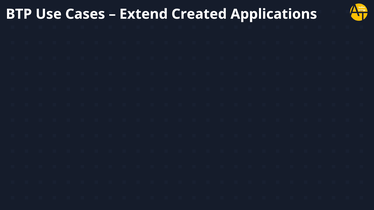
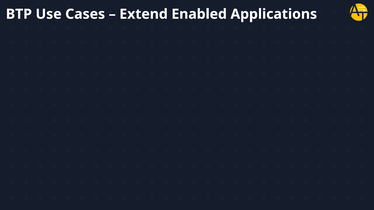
Created: Created -> Enabled
